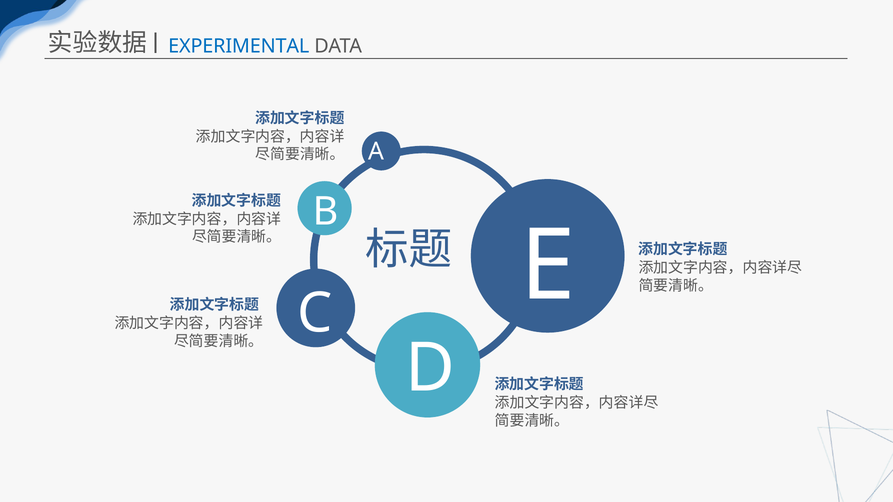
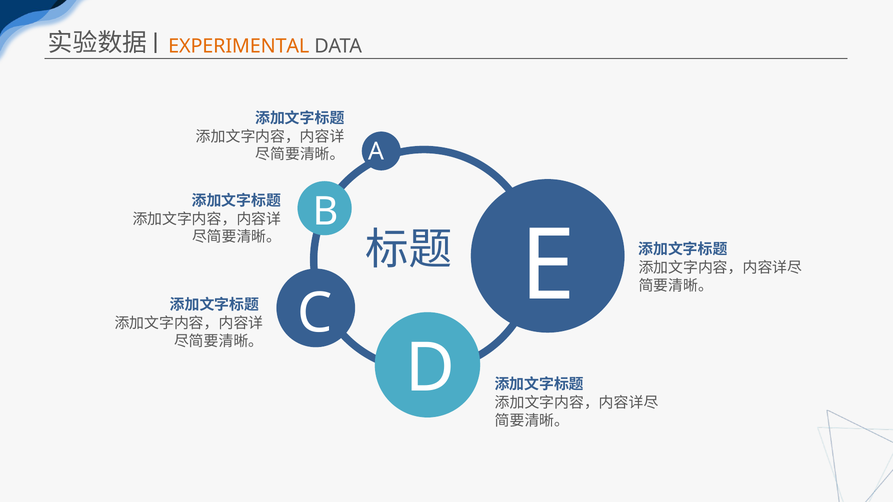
EXPERIMENTAL colour: blue -> orange
